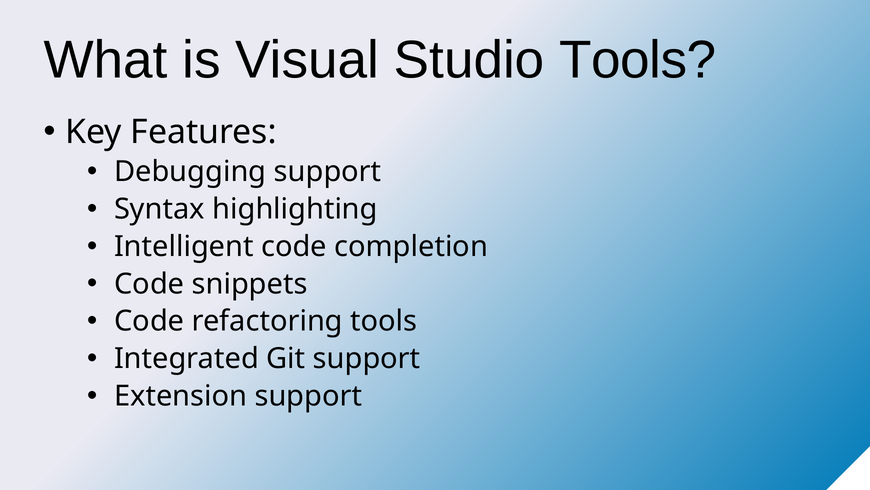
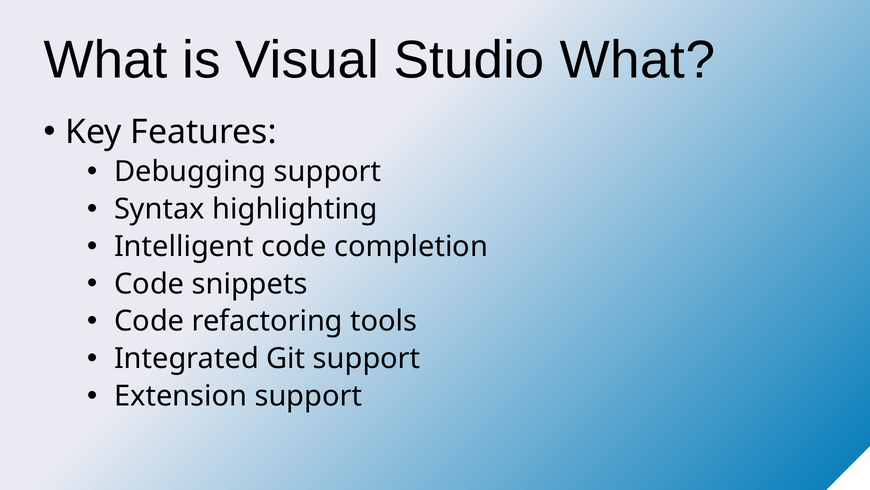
Studio Tools: Tools -> What
